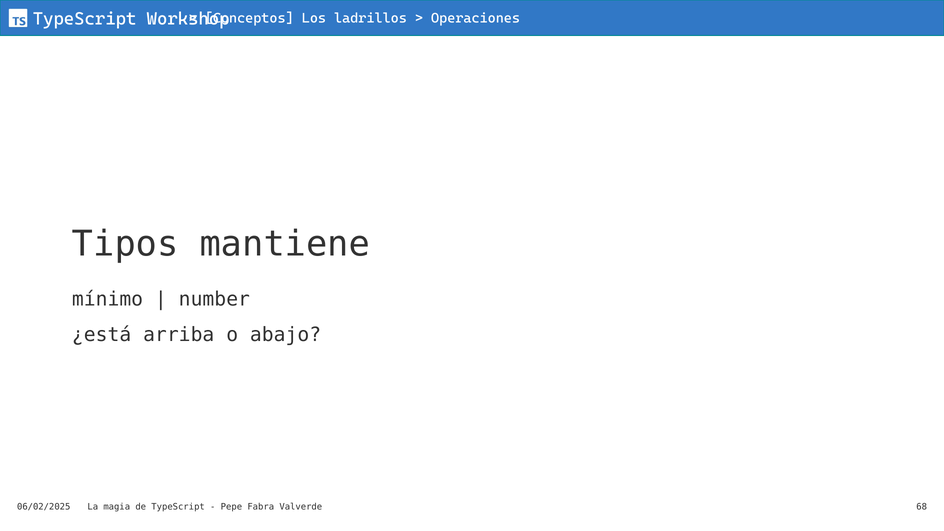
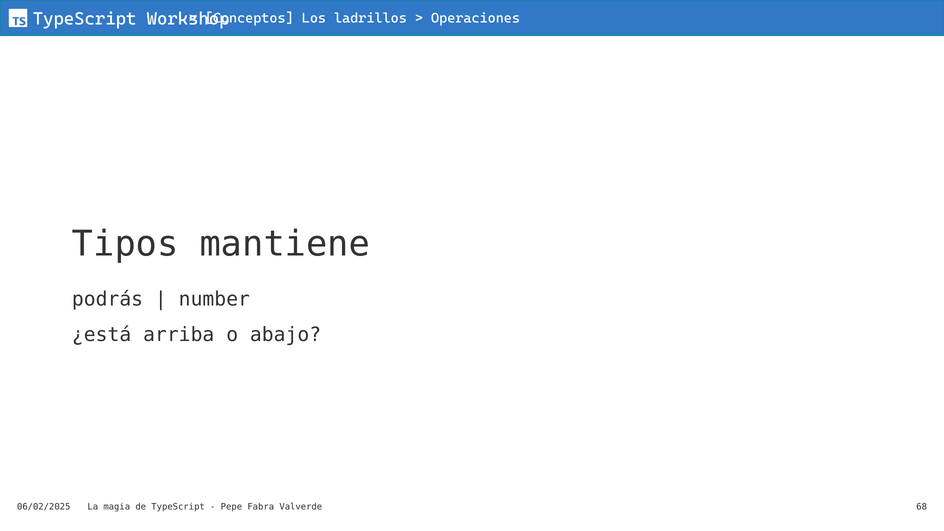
mínimo: mínimo -> podrás
